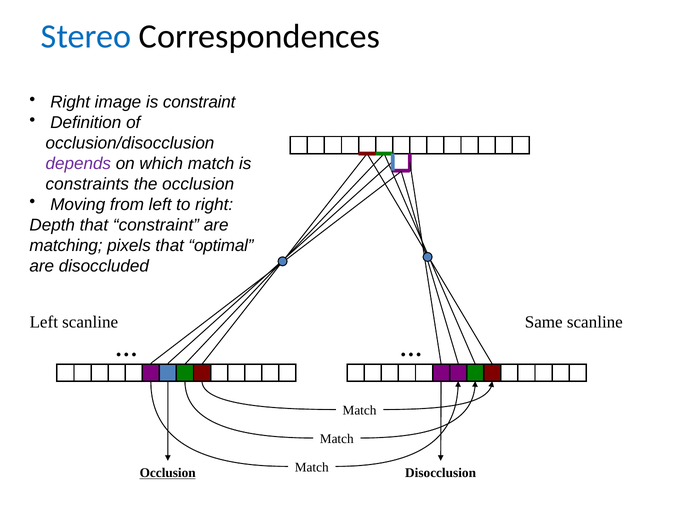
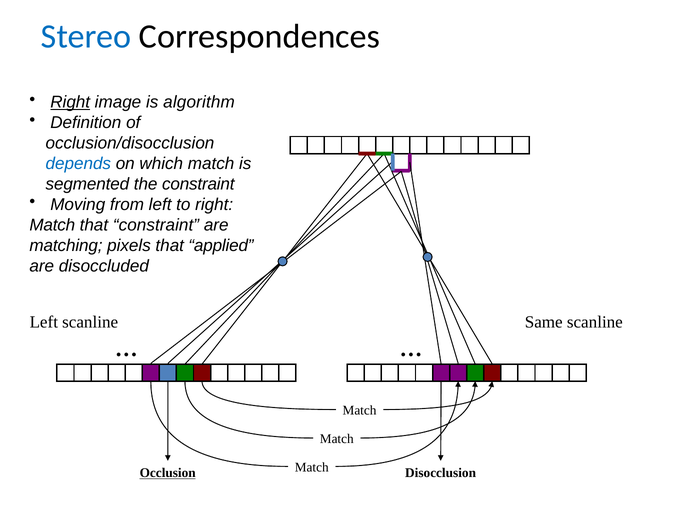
Right at (70, 102) underline: none -> present
is constraint: constraint -> algorithm
depends colour: purple -> blue
constraints: constraints -> segmented
the occlusion: occlusion -> constraint
Depth at (52, 225): Depth -> Match
optimal: optimal -> applied
